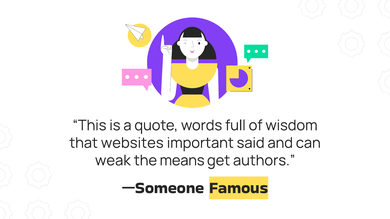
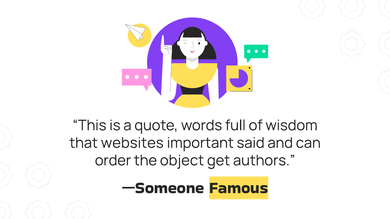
weak: weak -> order
means: means -> object
